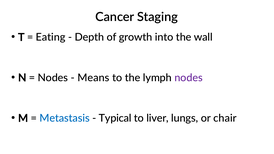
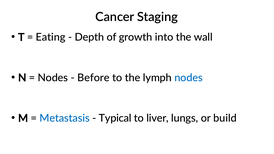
Means: Means -> Before
nodes at (189, 78) colour: purple -> blue
chair: chair -> build
